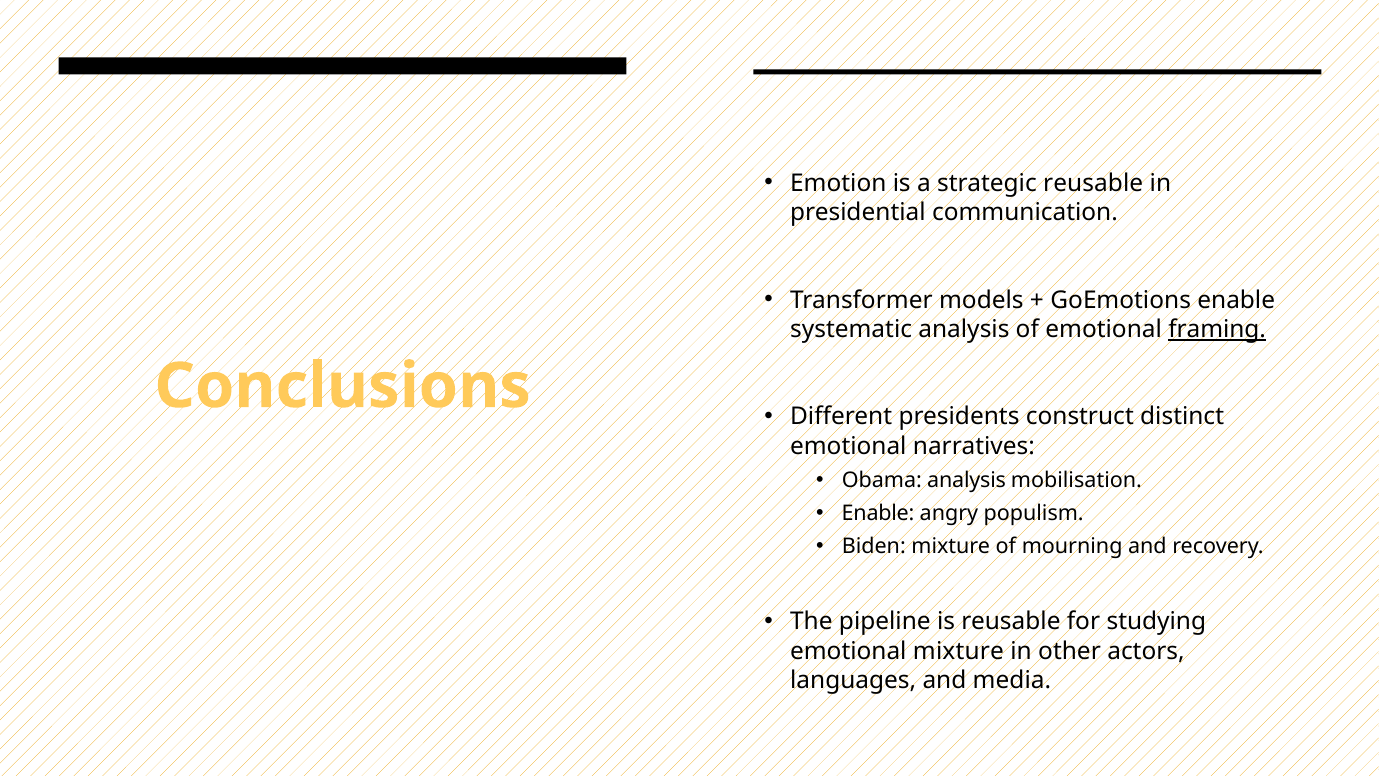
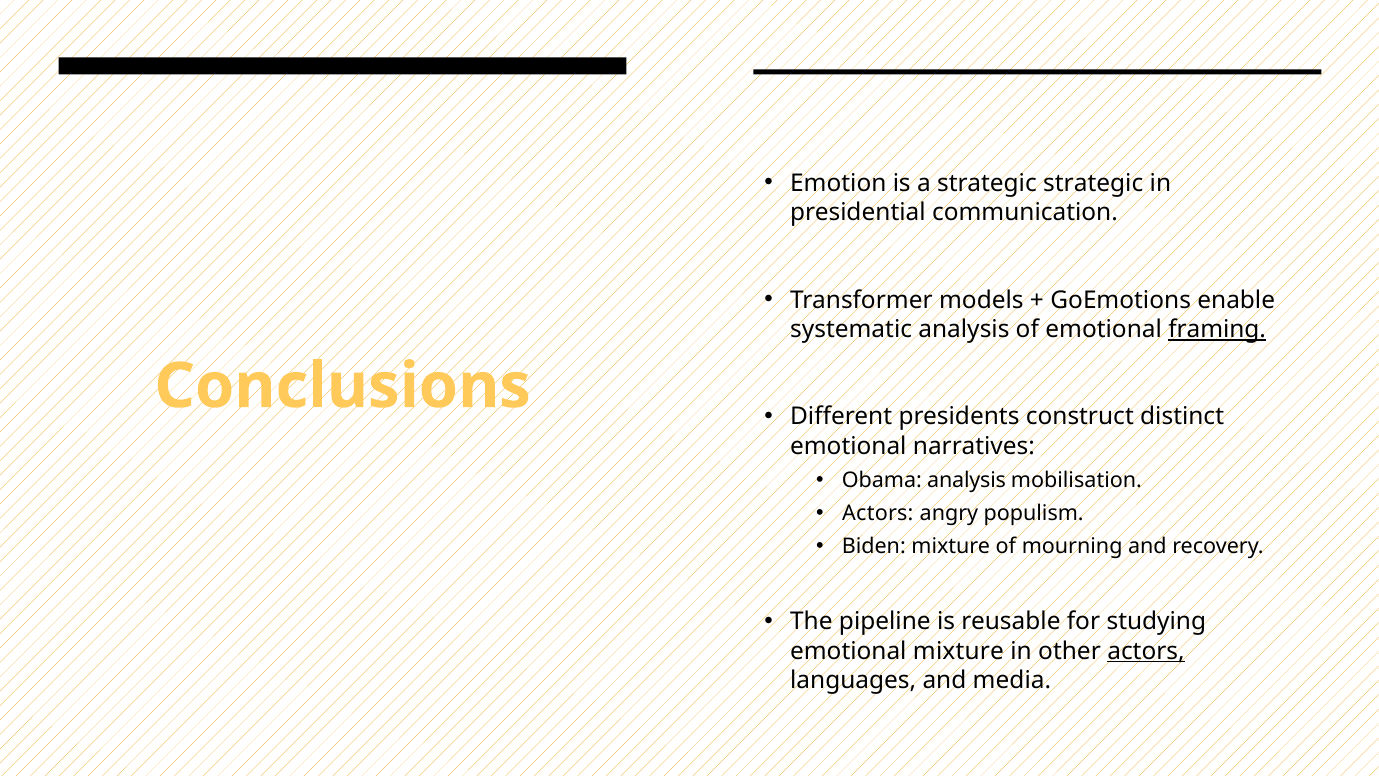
strategic reusable: reusable -> strategic
Enable at (878, 513): Enable -> Actors
actors at (1146, 651) underline: none -> present
